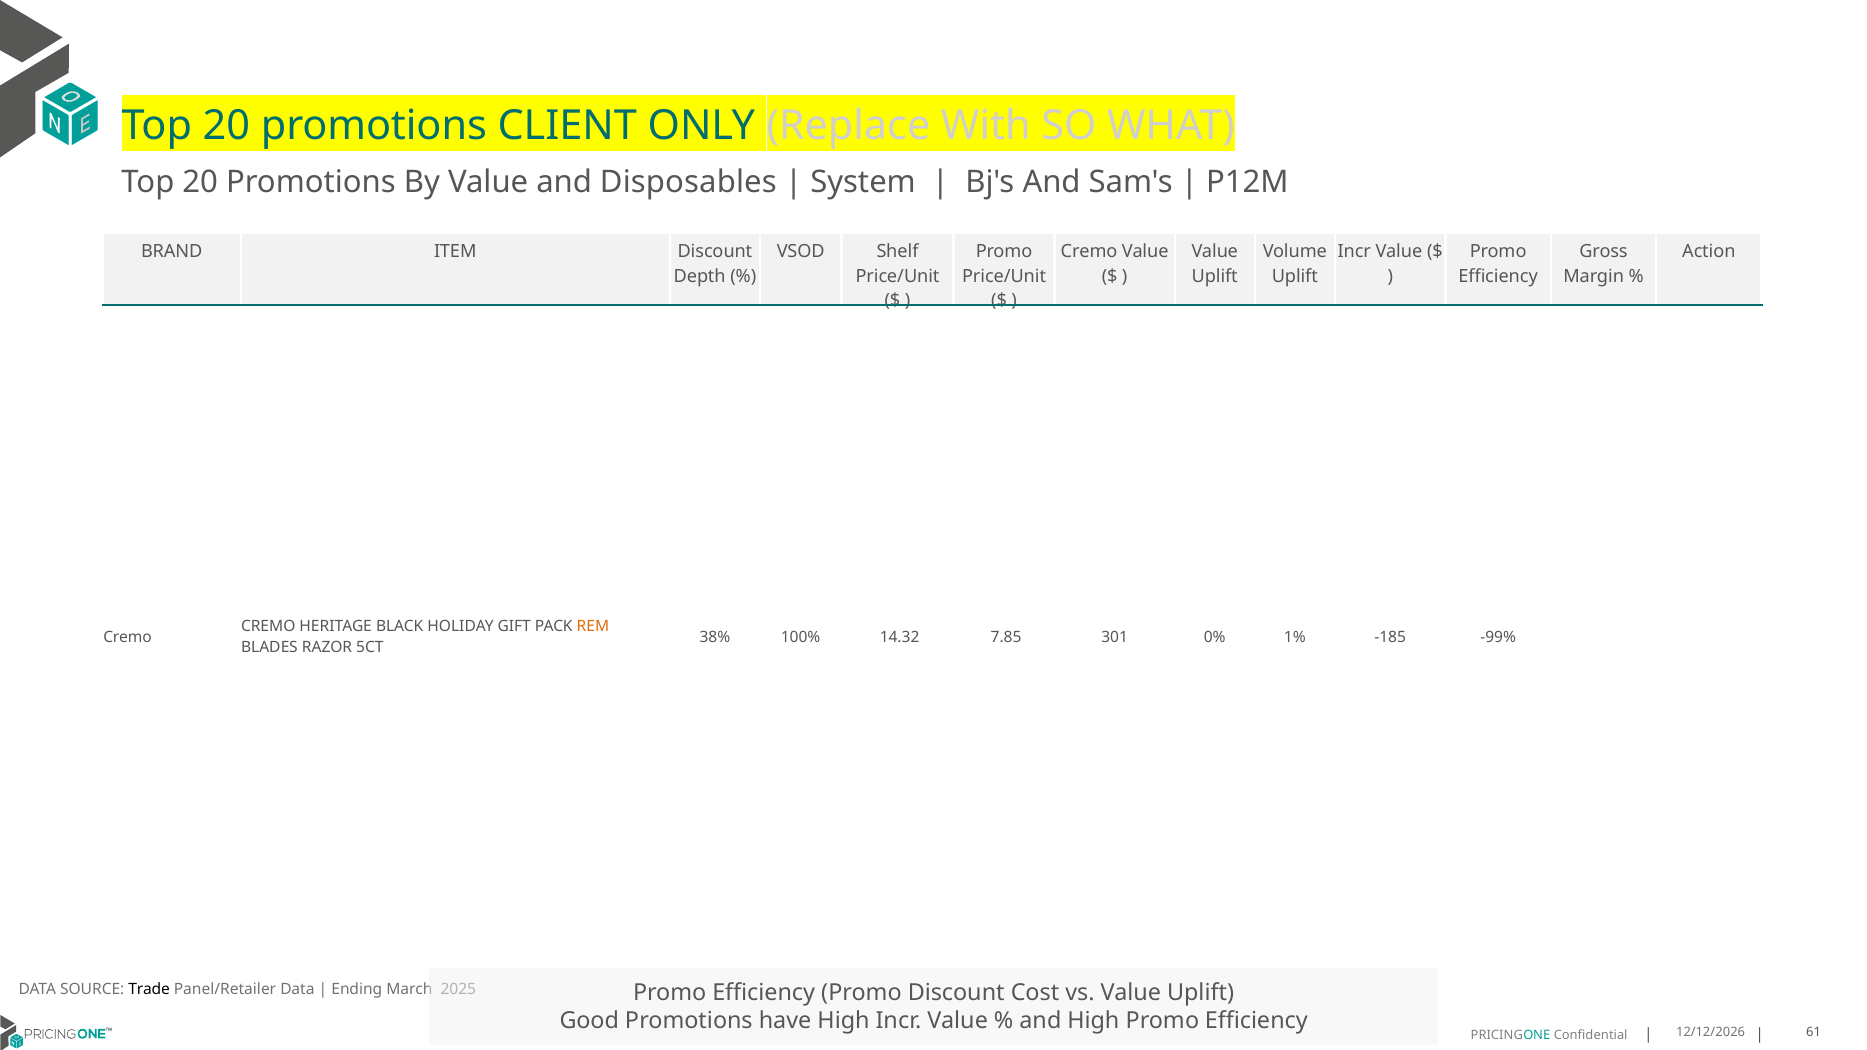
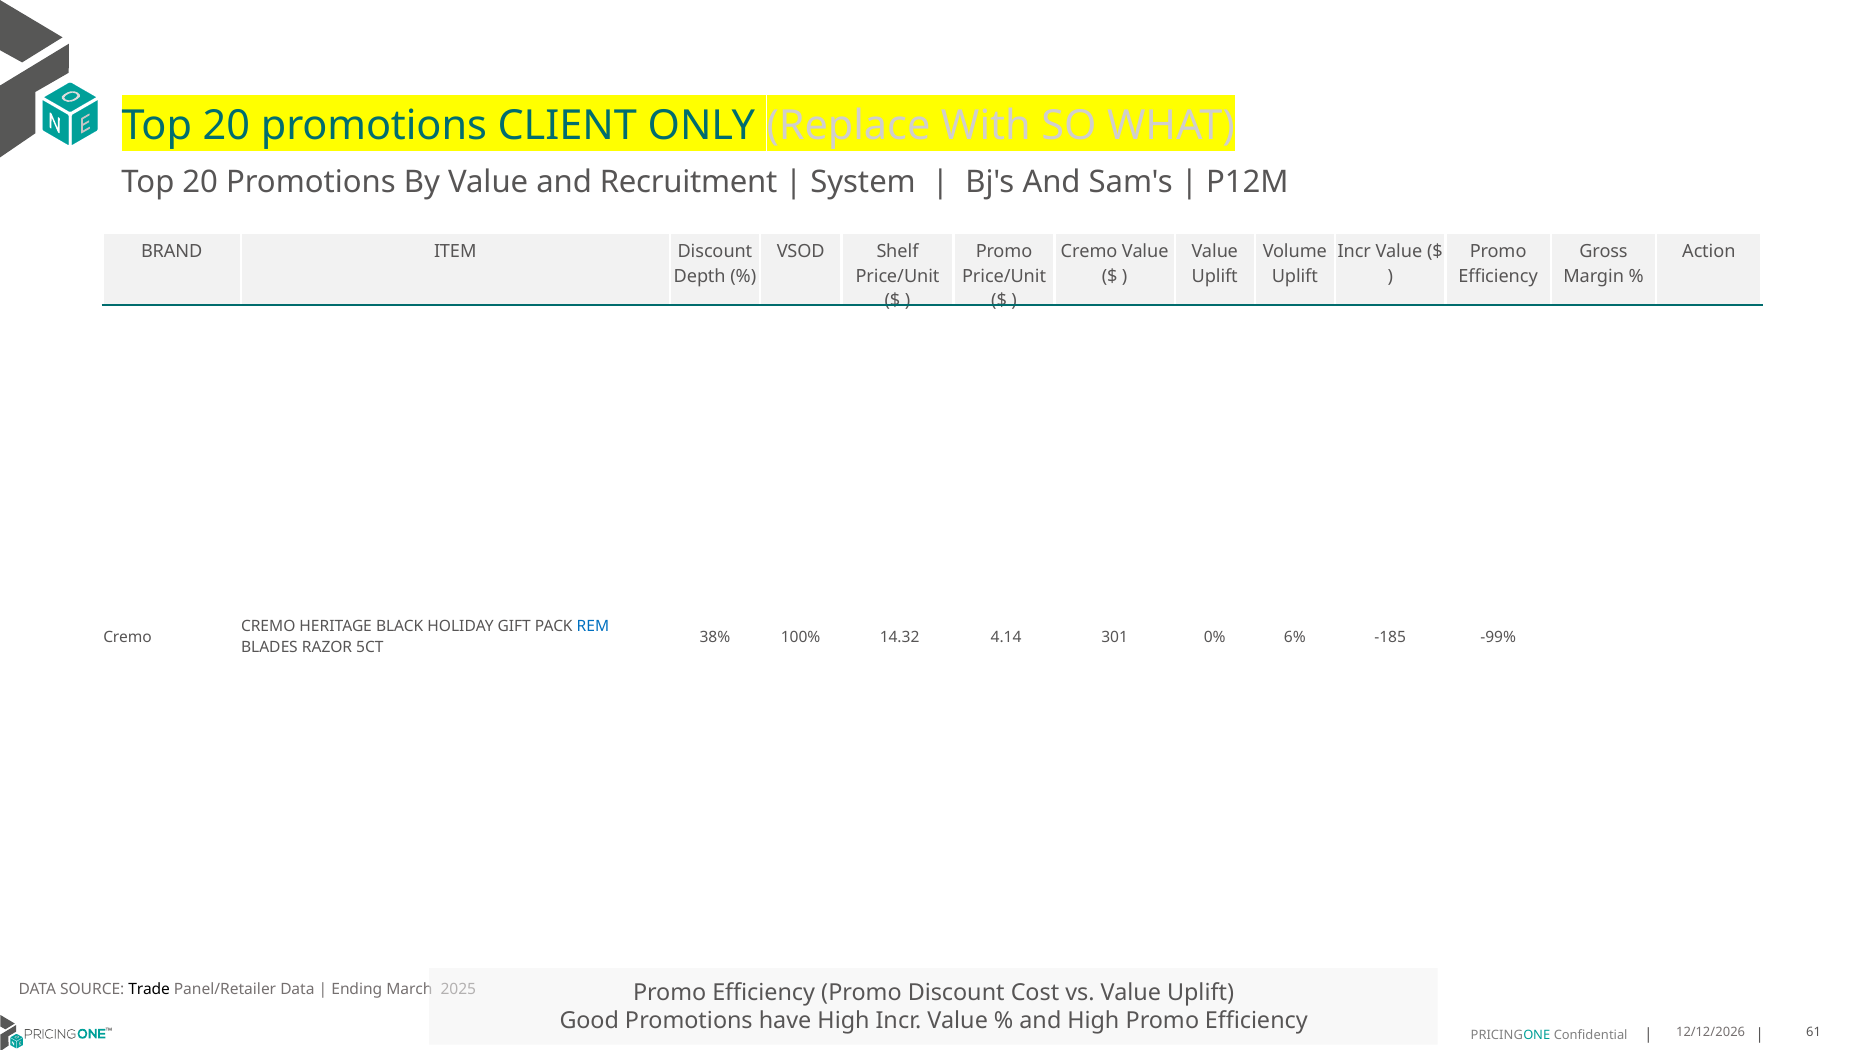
Disposables: Disposables -> Recruitment
REM colour: orange -> blue
7.85: 7.85 -> 4.14
1%: 1% -> 6%
